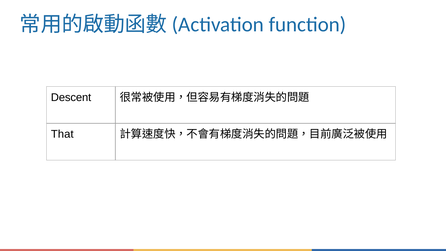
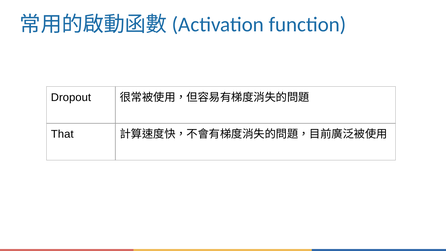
Descent: Descent -> Dropout
